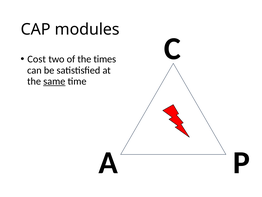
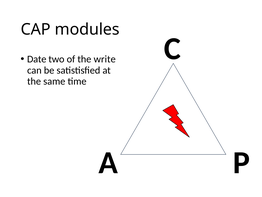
Cost: Cost -> Date
times: times -> write
same underline: present -> none
